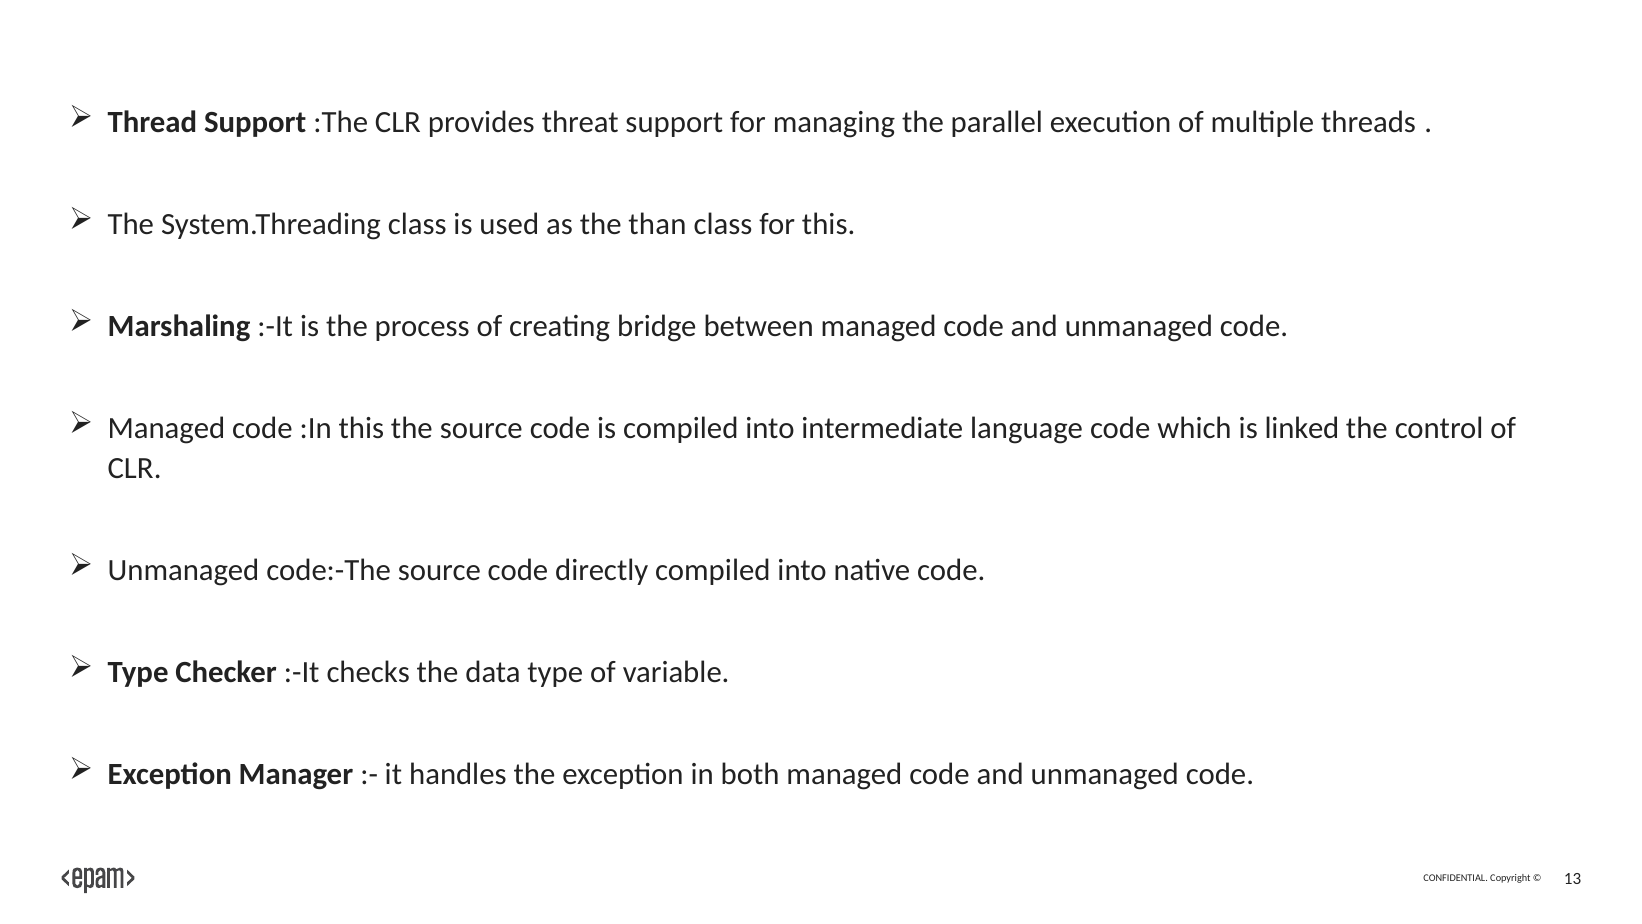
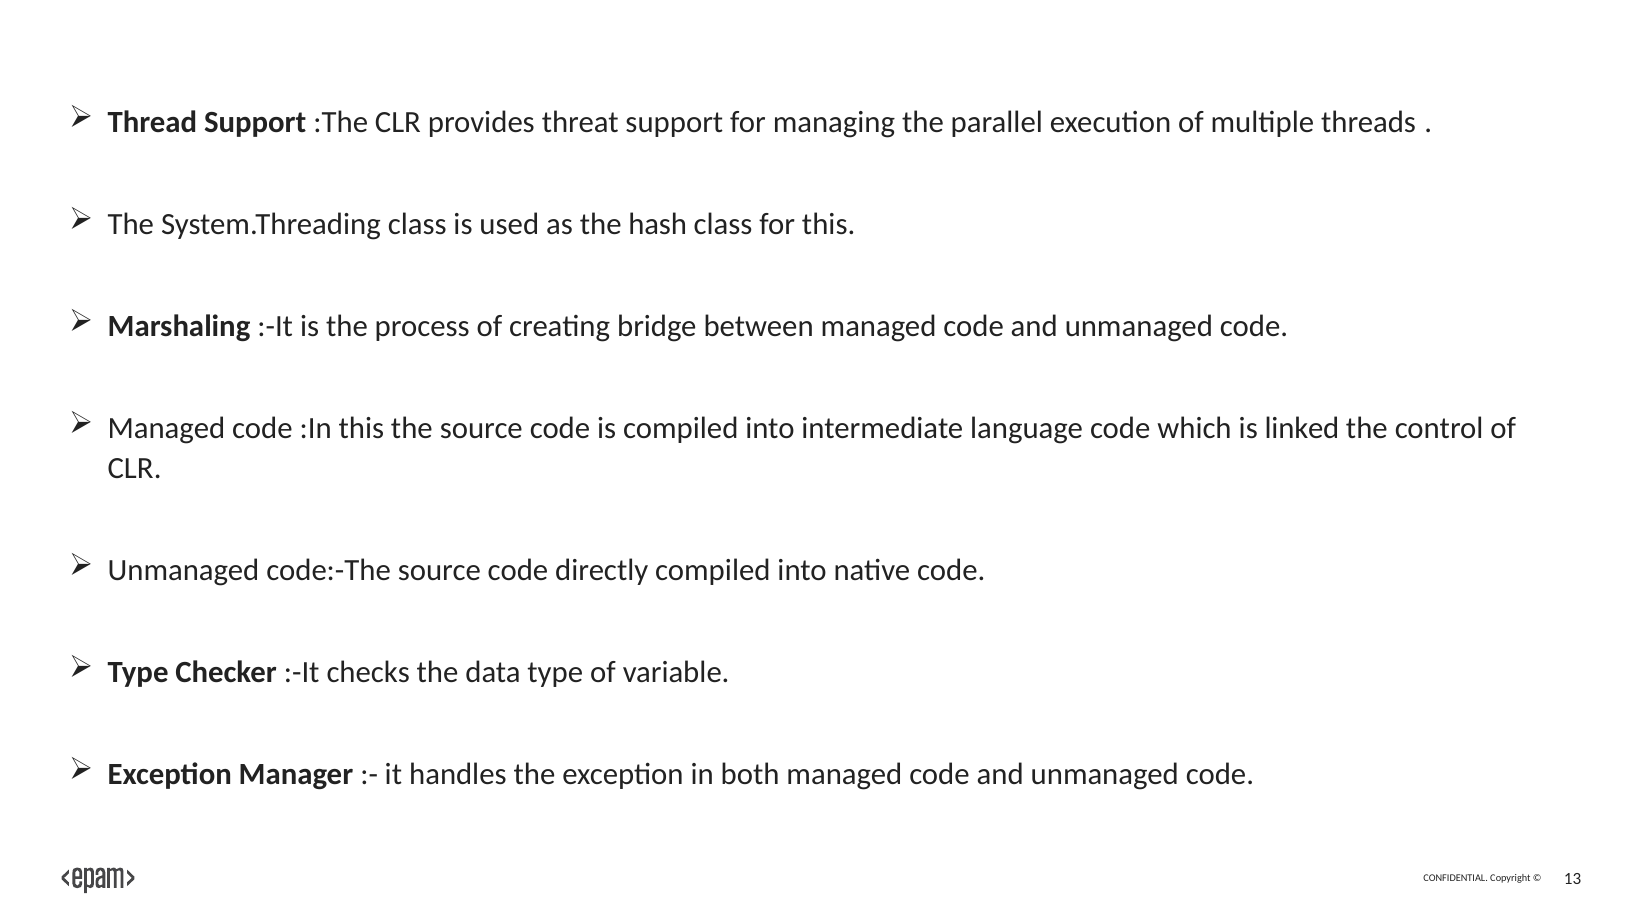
than: than -> hash
